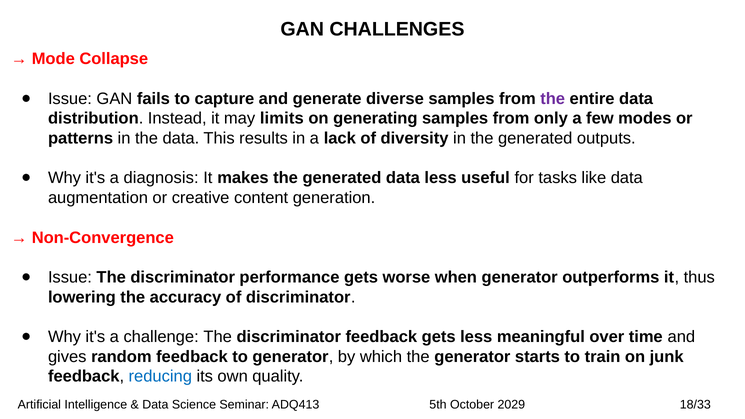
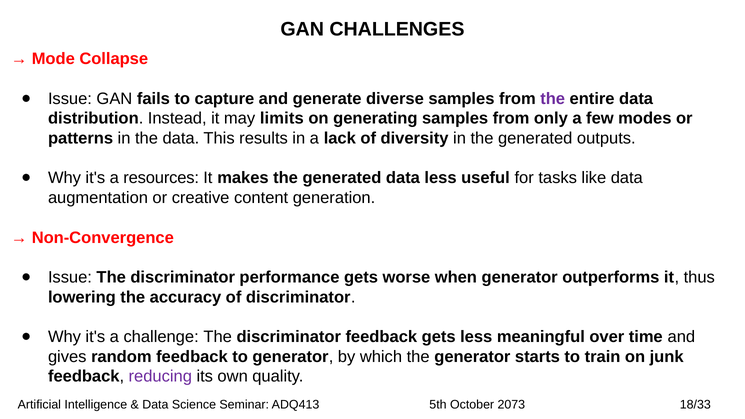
diagnosis: diagnosis -> resources
reducing colour: blue -> purple
2029: 2029 -> 2073
